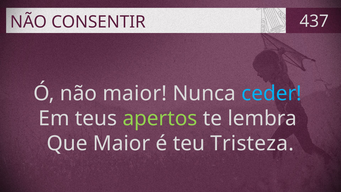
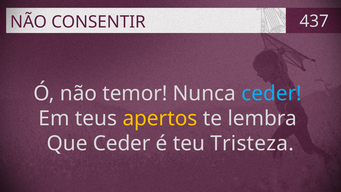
não maior: maior -> temor
apertos colour: light green -> yellow
Que Maior: Maior -> Ceder
